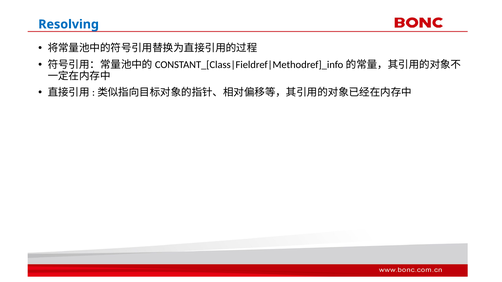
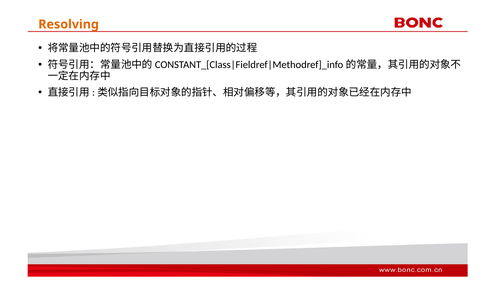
Resolving colour: blue -> orange
